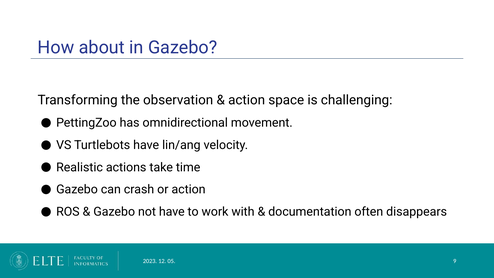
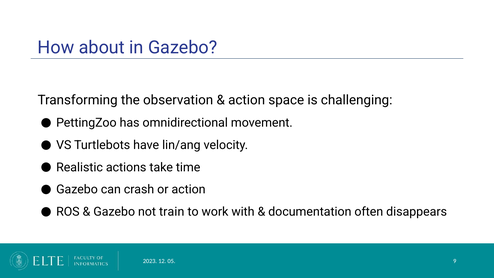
not have: have -> train
